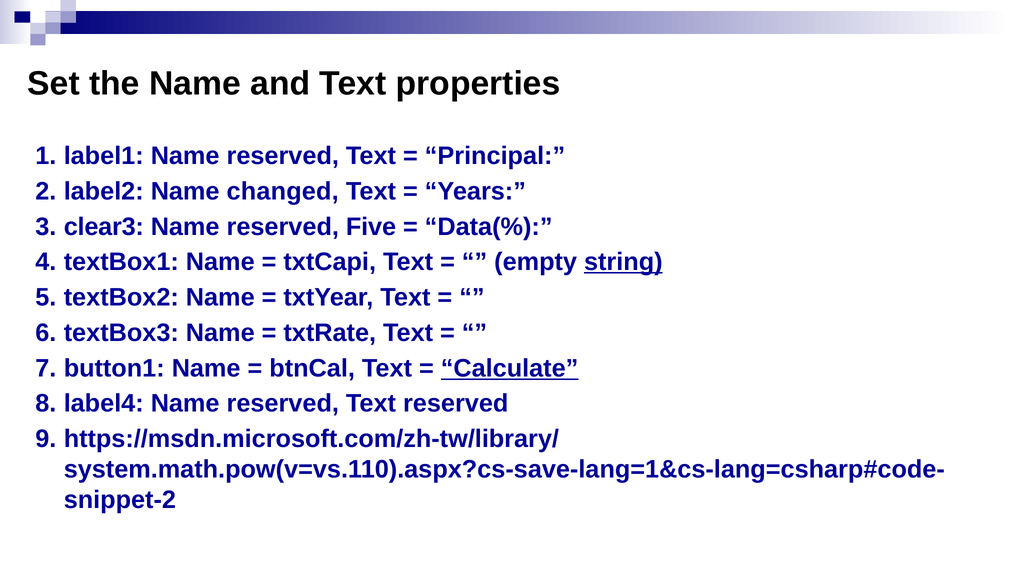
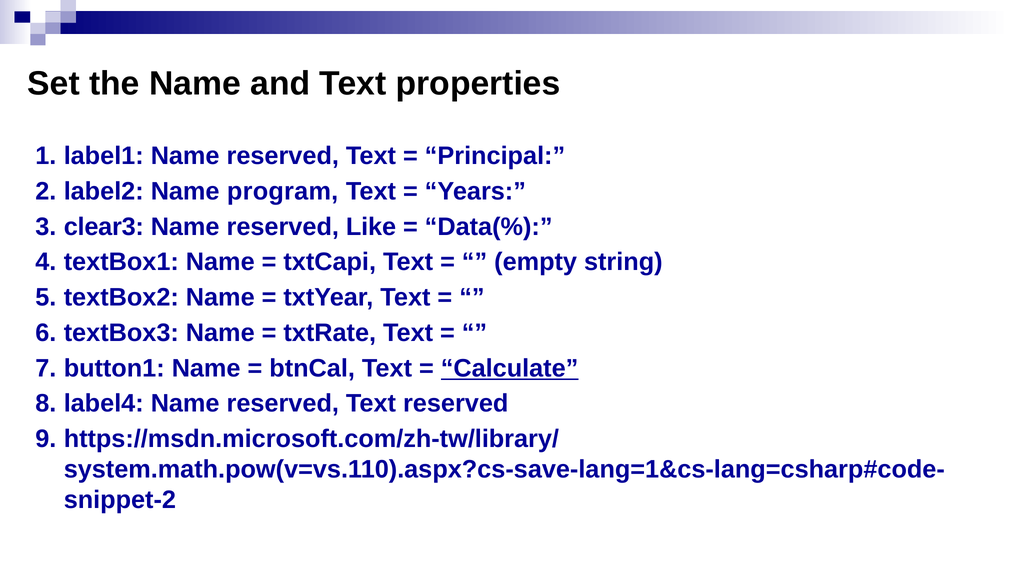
changed: changed -> program
Five: Five -> Like
string underline: present -> none
